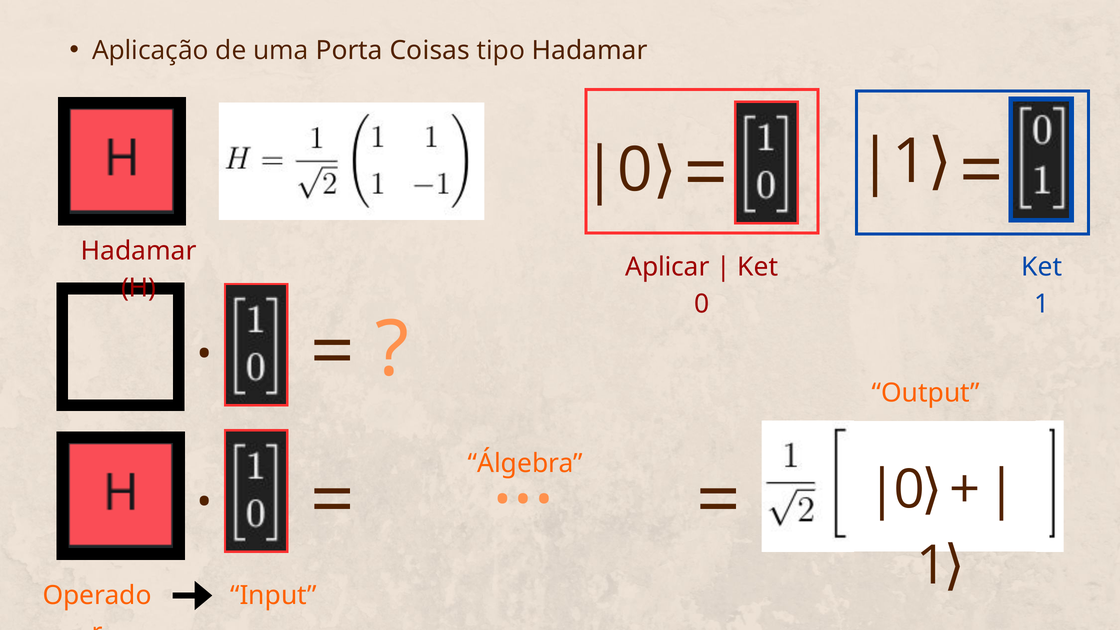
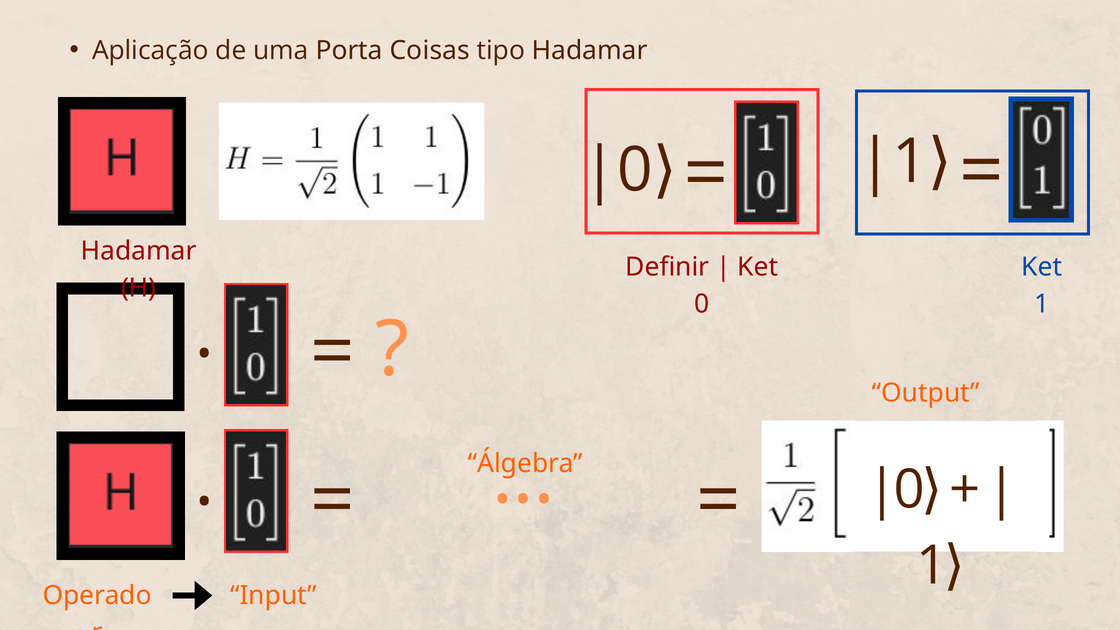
Aplicar: Aplicar -> Definir
